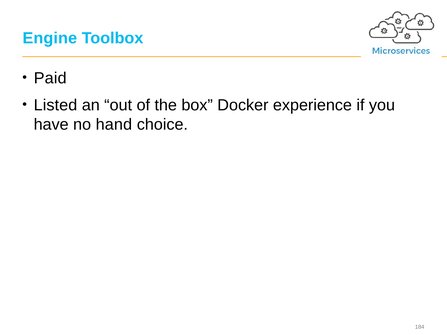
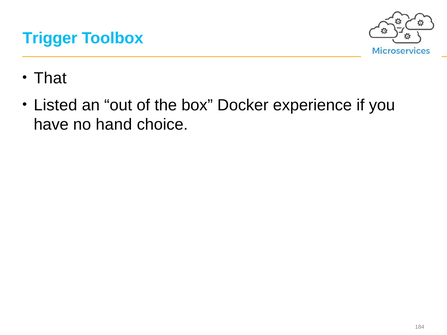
Engine: Engine -> Trigger
Paid: Paid -> That
